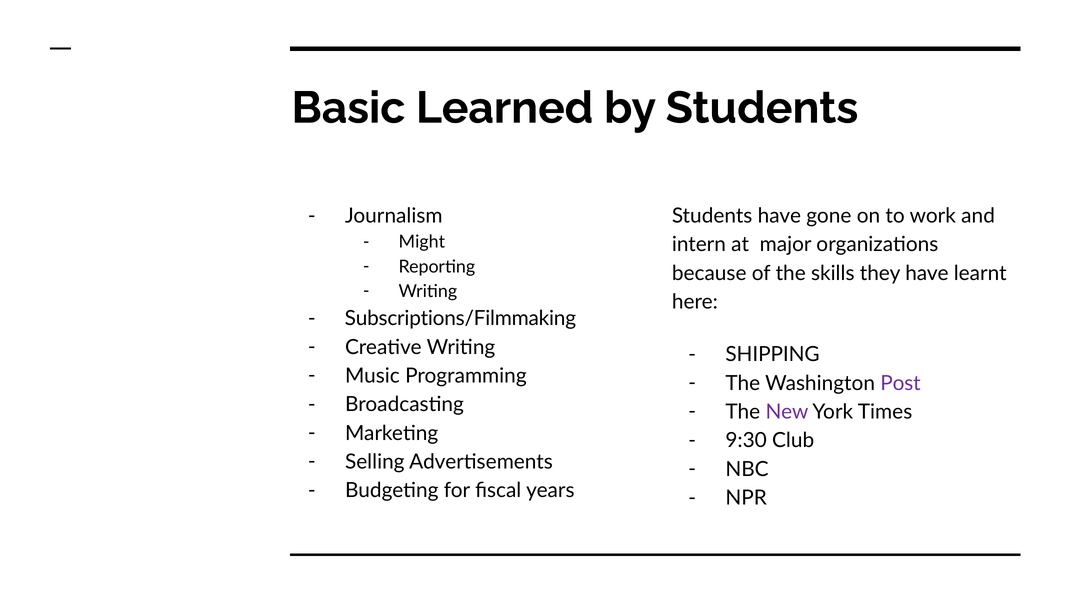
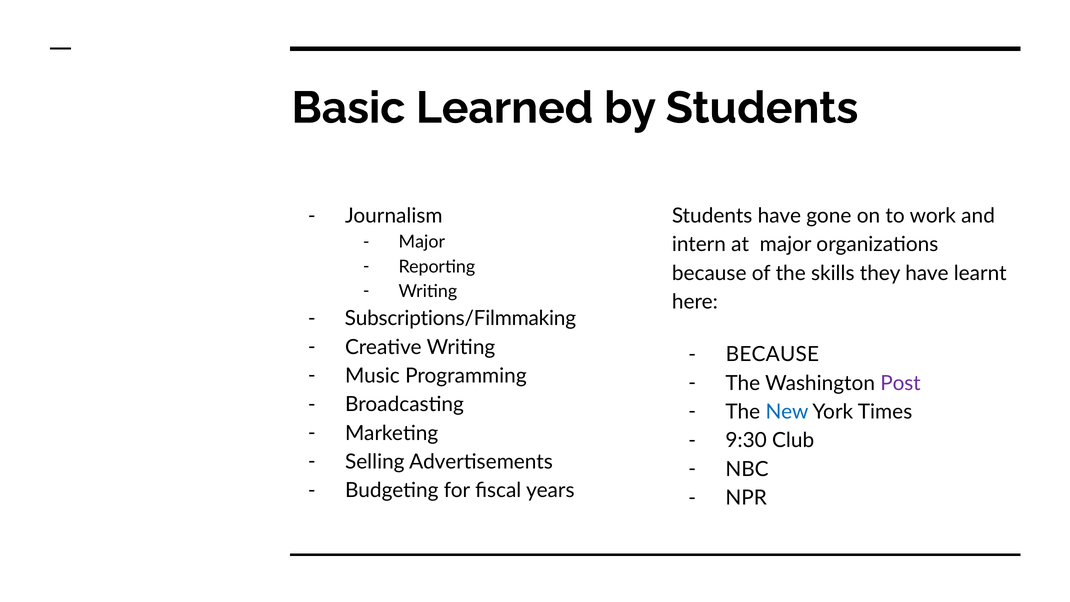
Might at (422, 242): Might -> Major
SHIPPING at (773, 354): SHIPPING -> BECAUSE
New colour: purple -> blue
